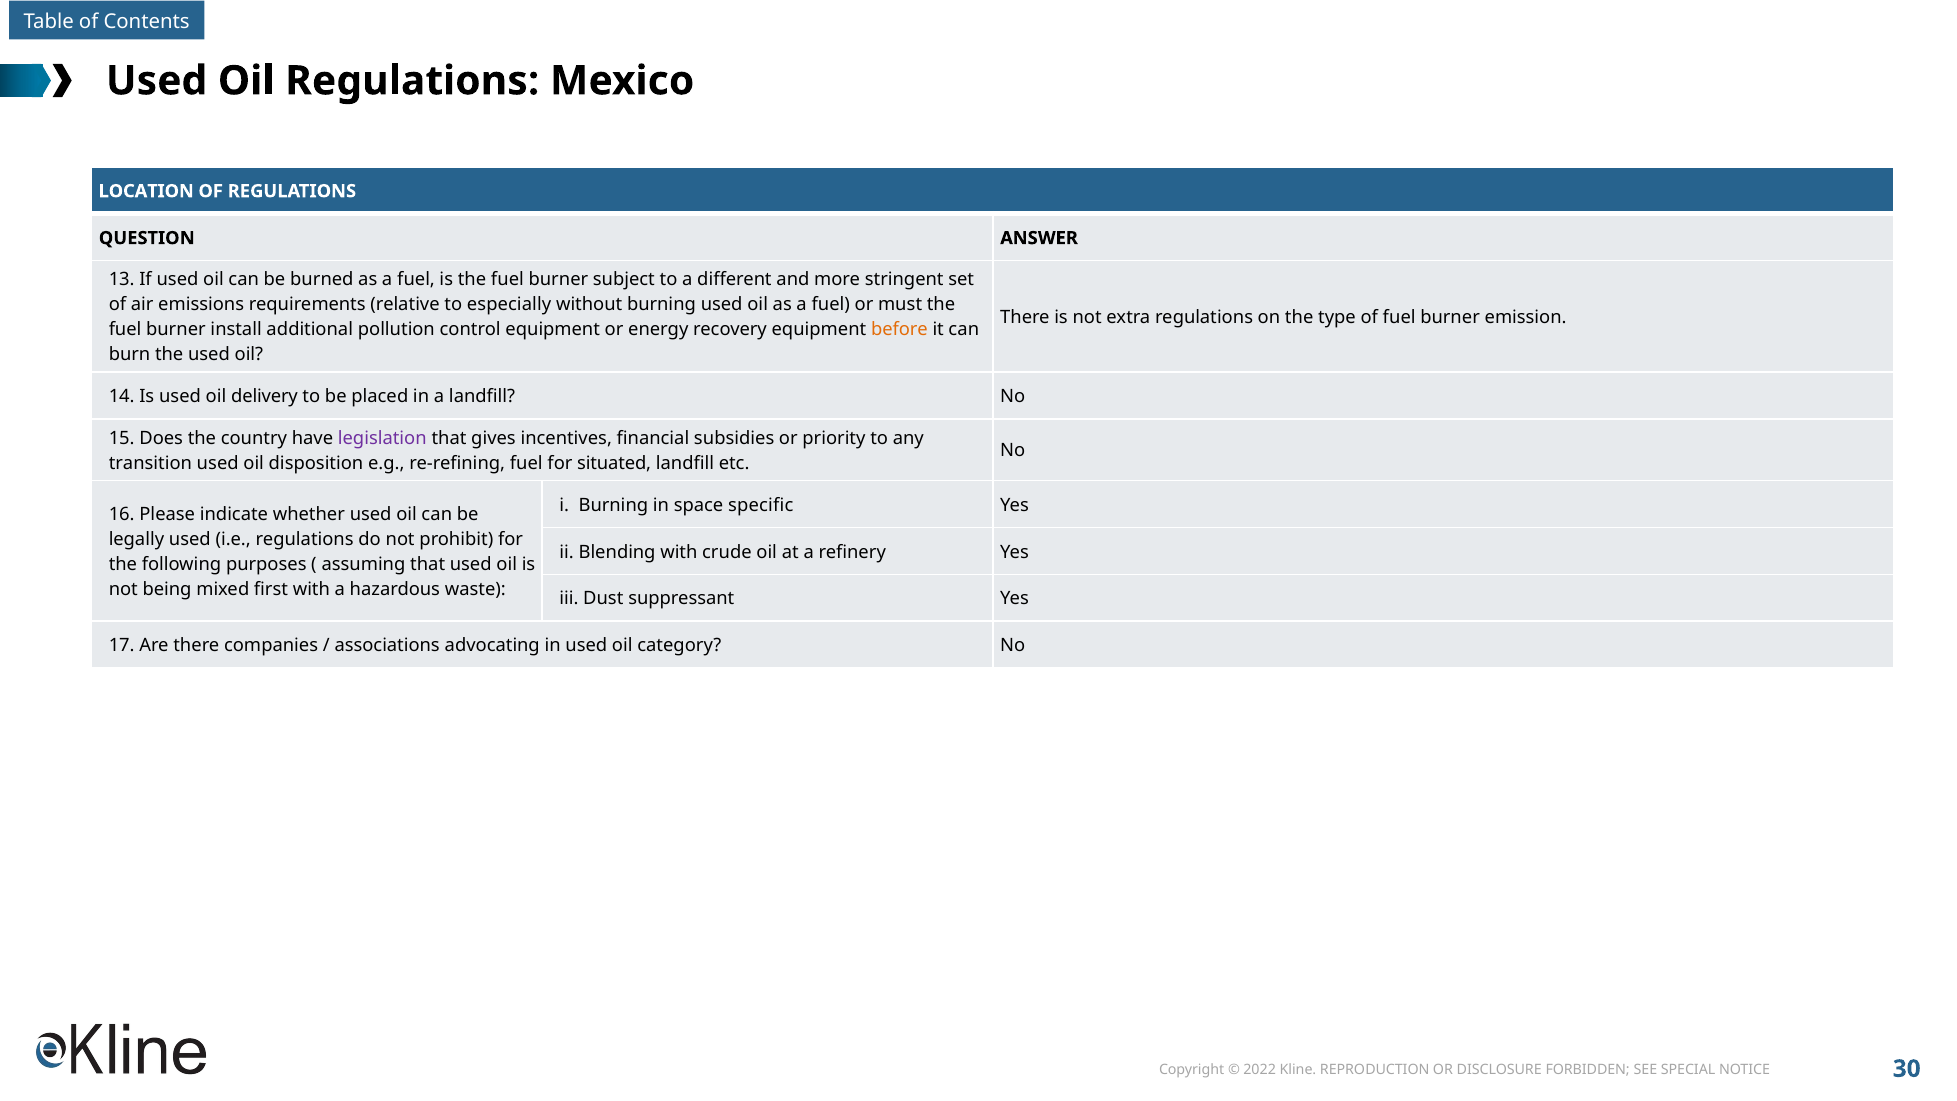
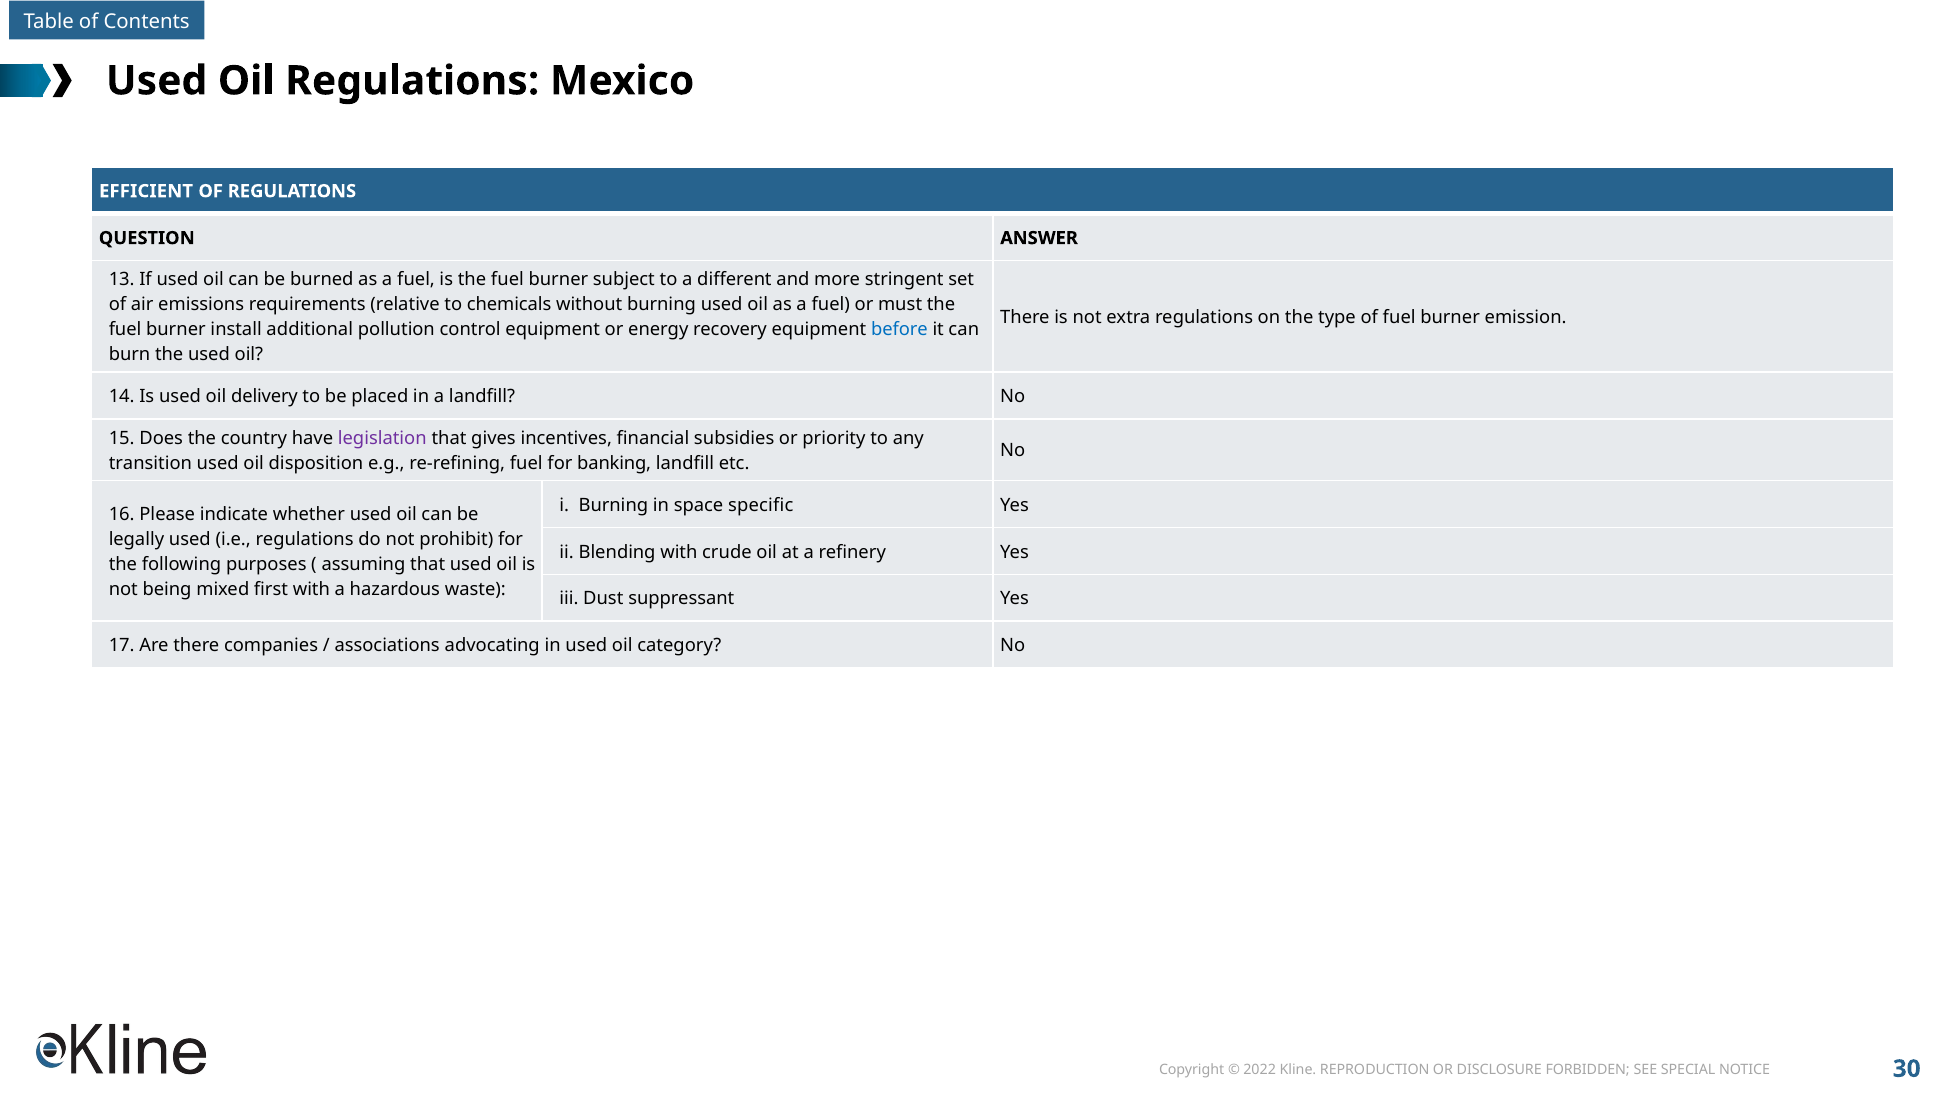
LOCATION: LOCATION -> EFFICIENT
especially: especially -> chemicals
before colour: orange -> blue
situated: situated -> banking
